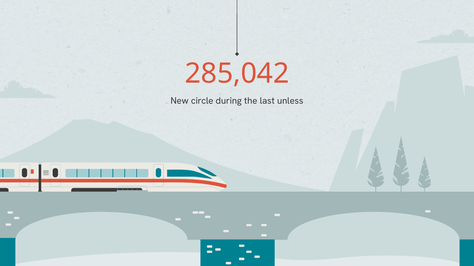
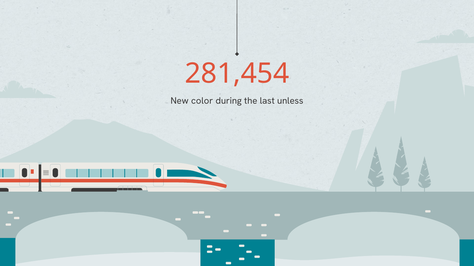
285,042: 285,042 -> 281,454
circle: circle -> color
